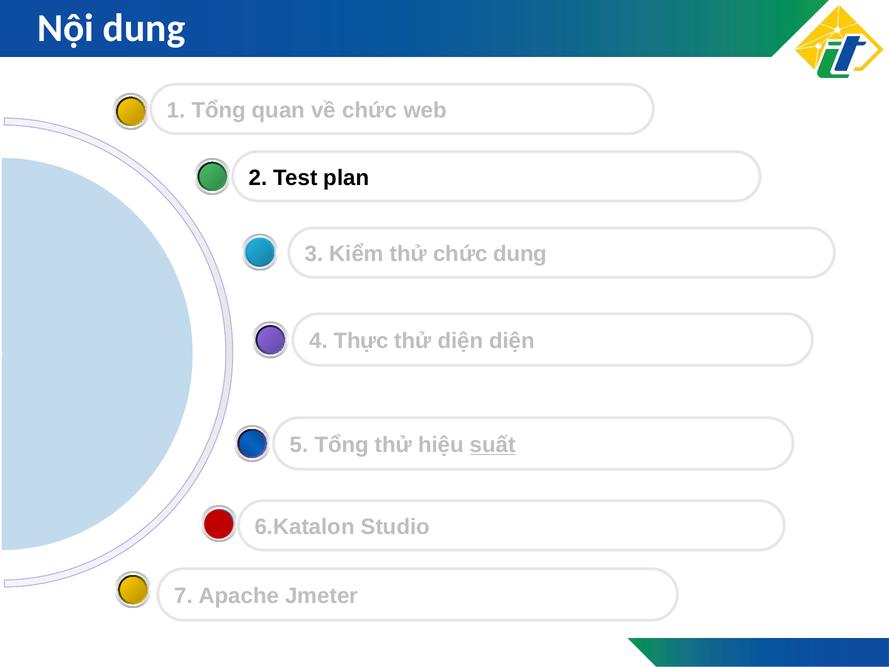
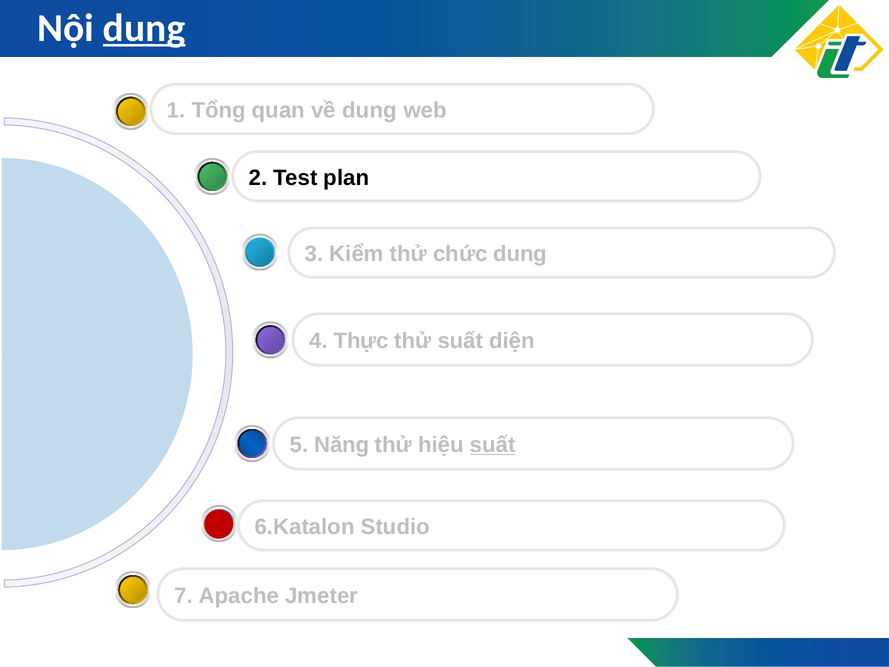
dung at (144, 28) underline: none -> present
về chức: chức -> dung
thử diện: diện -> suất
5 Tổng: Tổng -> Năng
